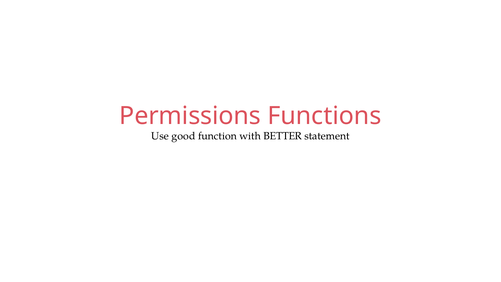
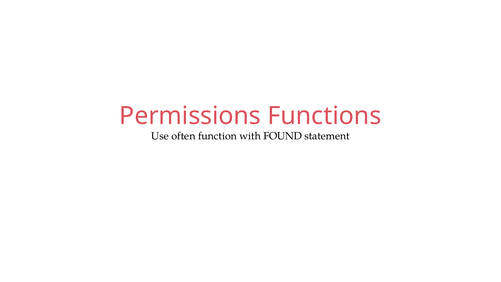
good: good -> often
BETTER: BETTER -> FOUND
